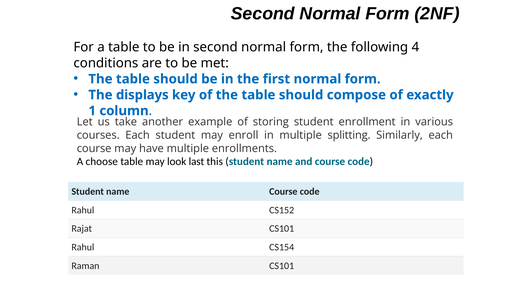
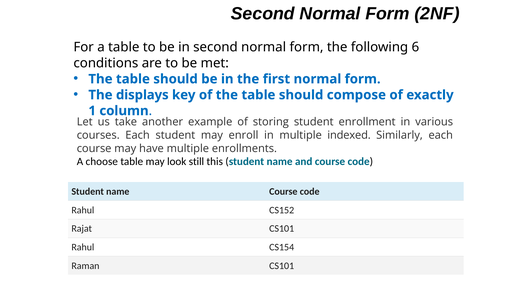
4: 4 -> 6
splitting: splitting -> indexed
last: last -> still
